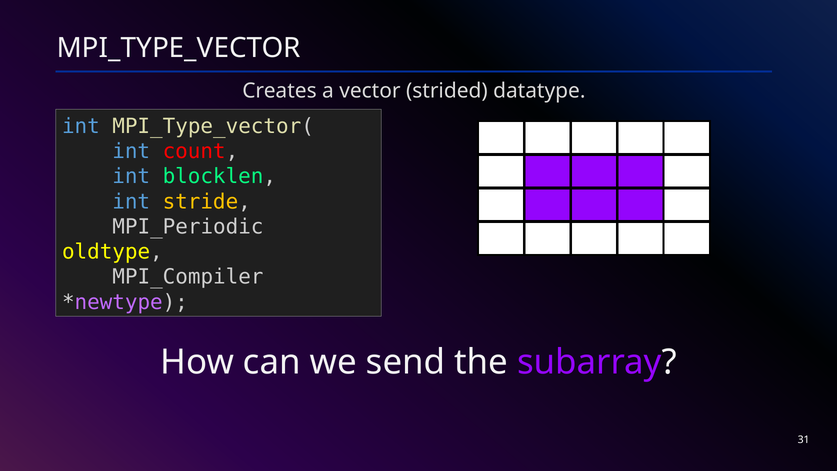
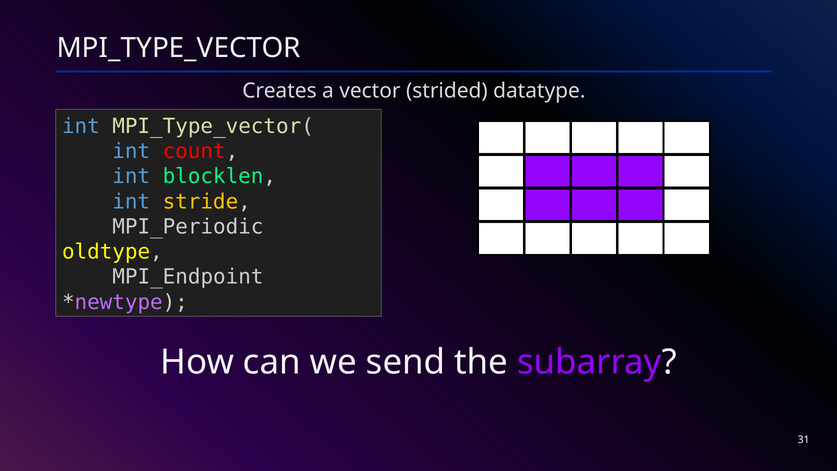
MPI_Compiler: MPI_Compiler -> MPI_Endpoint
